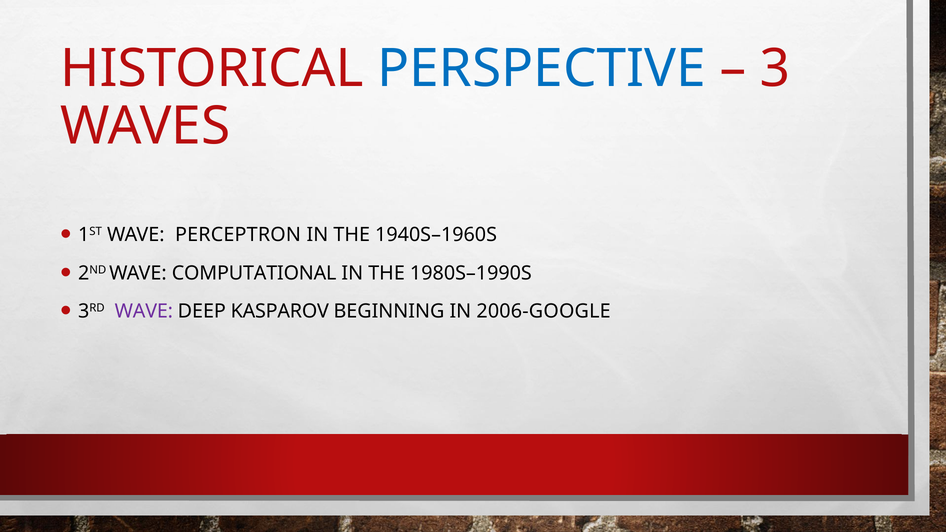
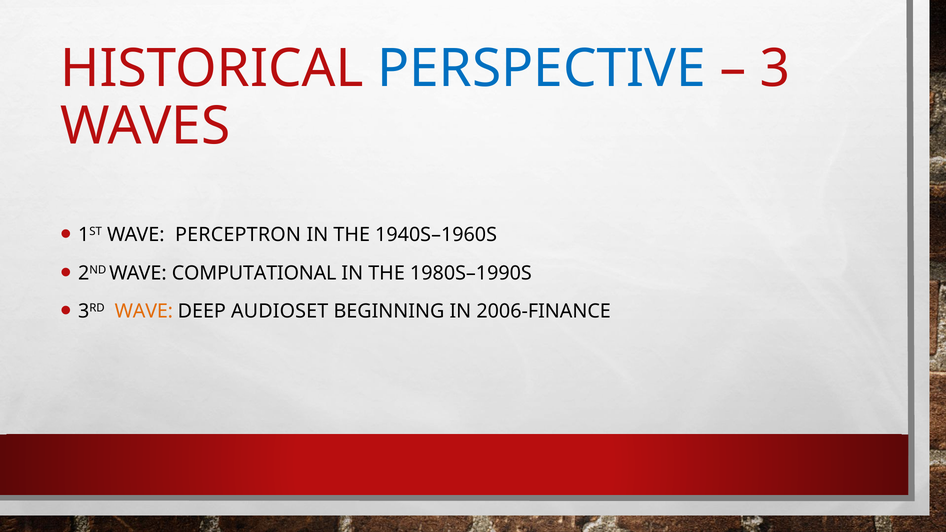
WAVE at (144, 311) colour: purple -> orange
KASPAROV: KASPAROV -> AUDIOSET
2006-GOOGLE: 2006-GOOGLE -> 2006-FINANCE
